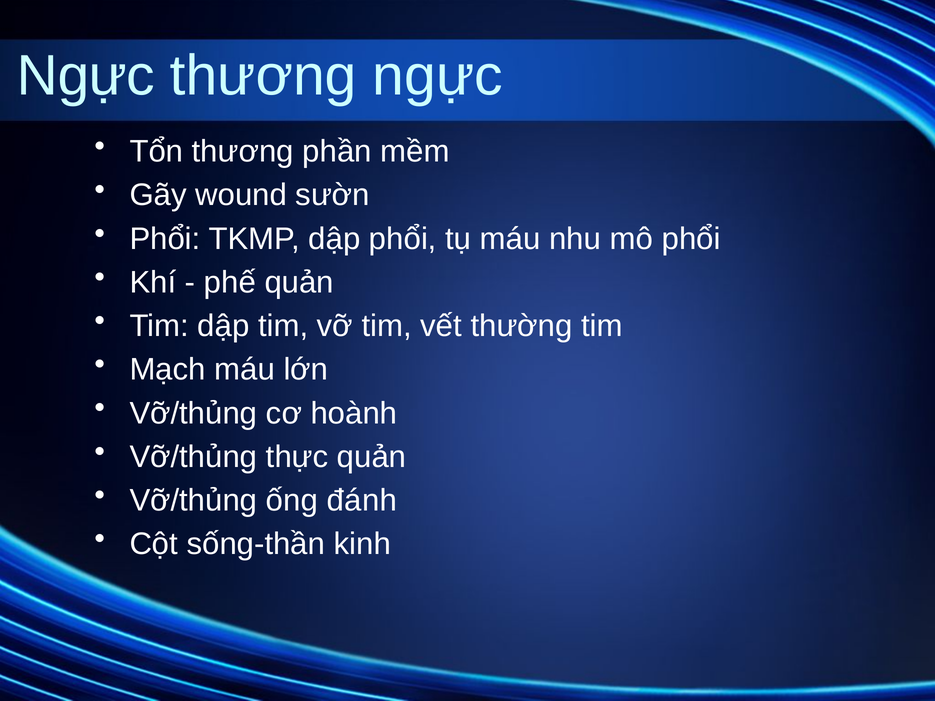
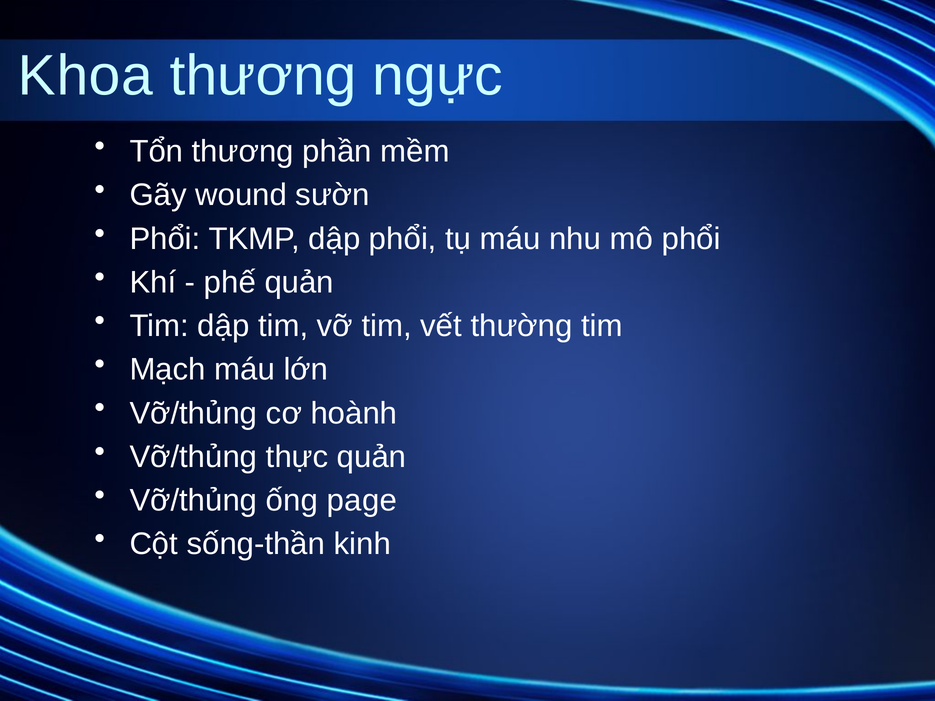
Ngực at (86, 76): Ngực -> Khoa
đánh: đánh -> page
